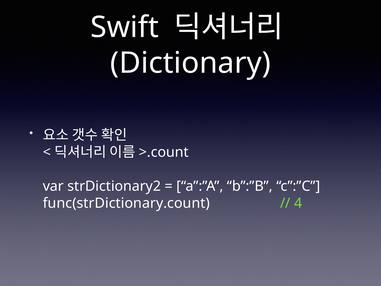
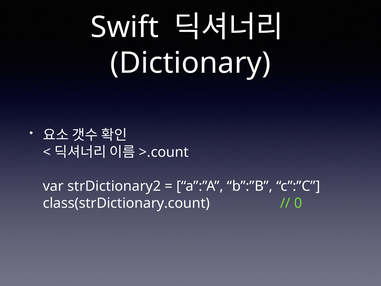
func(strDictionary.count: func(strDictionary.count -> class(strDictionary.count
4: 4 -> 0
